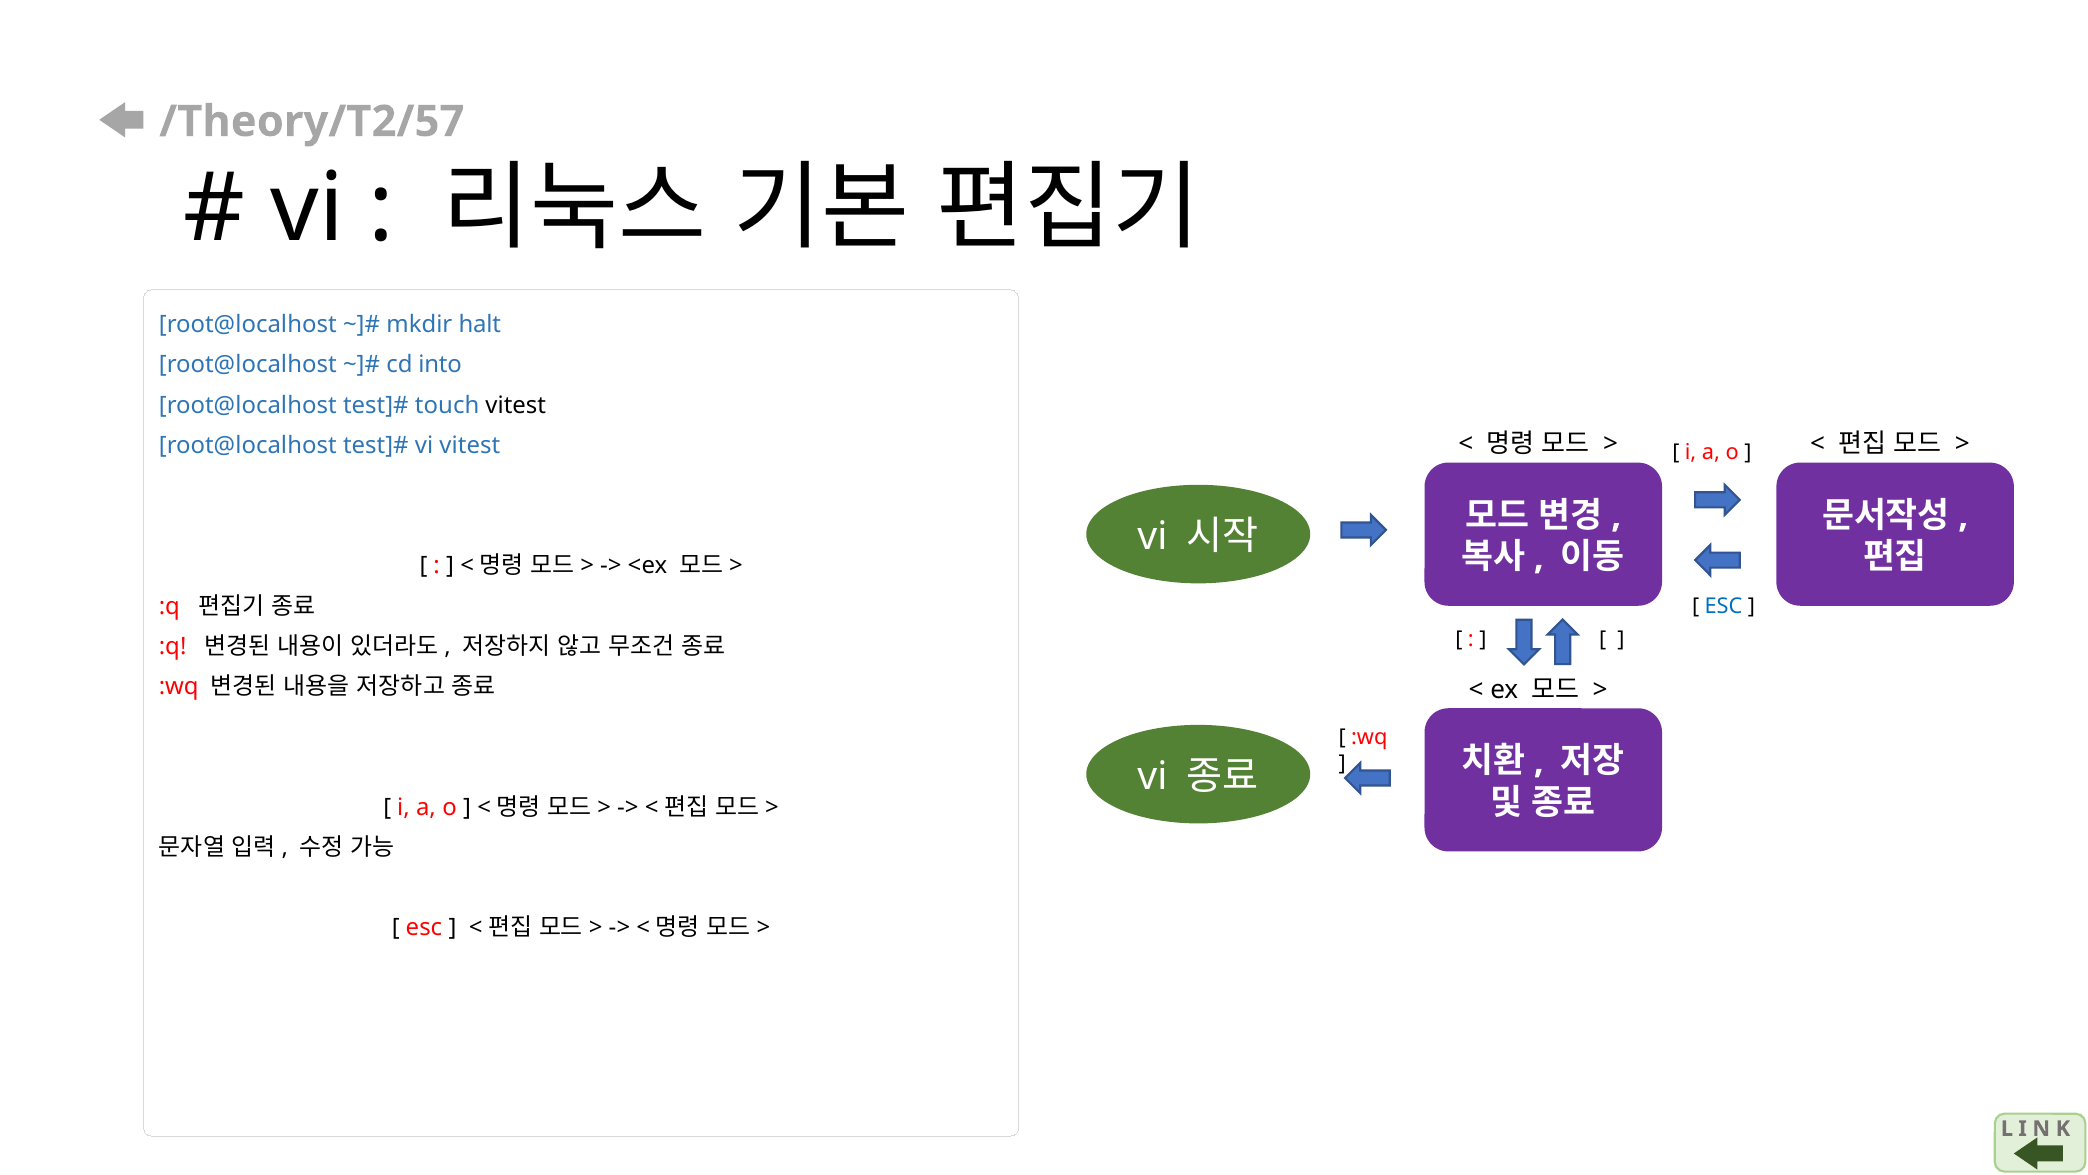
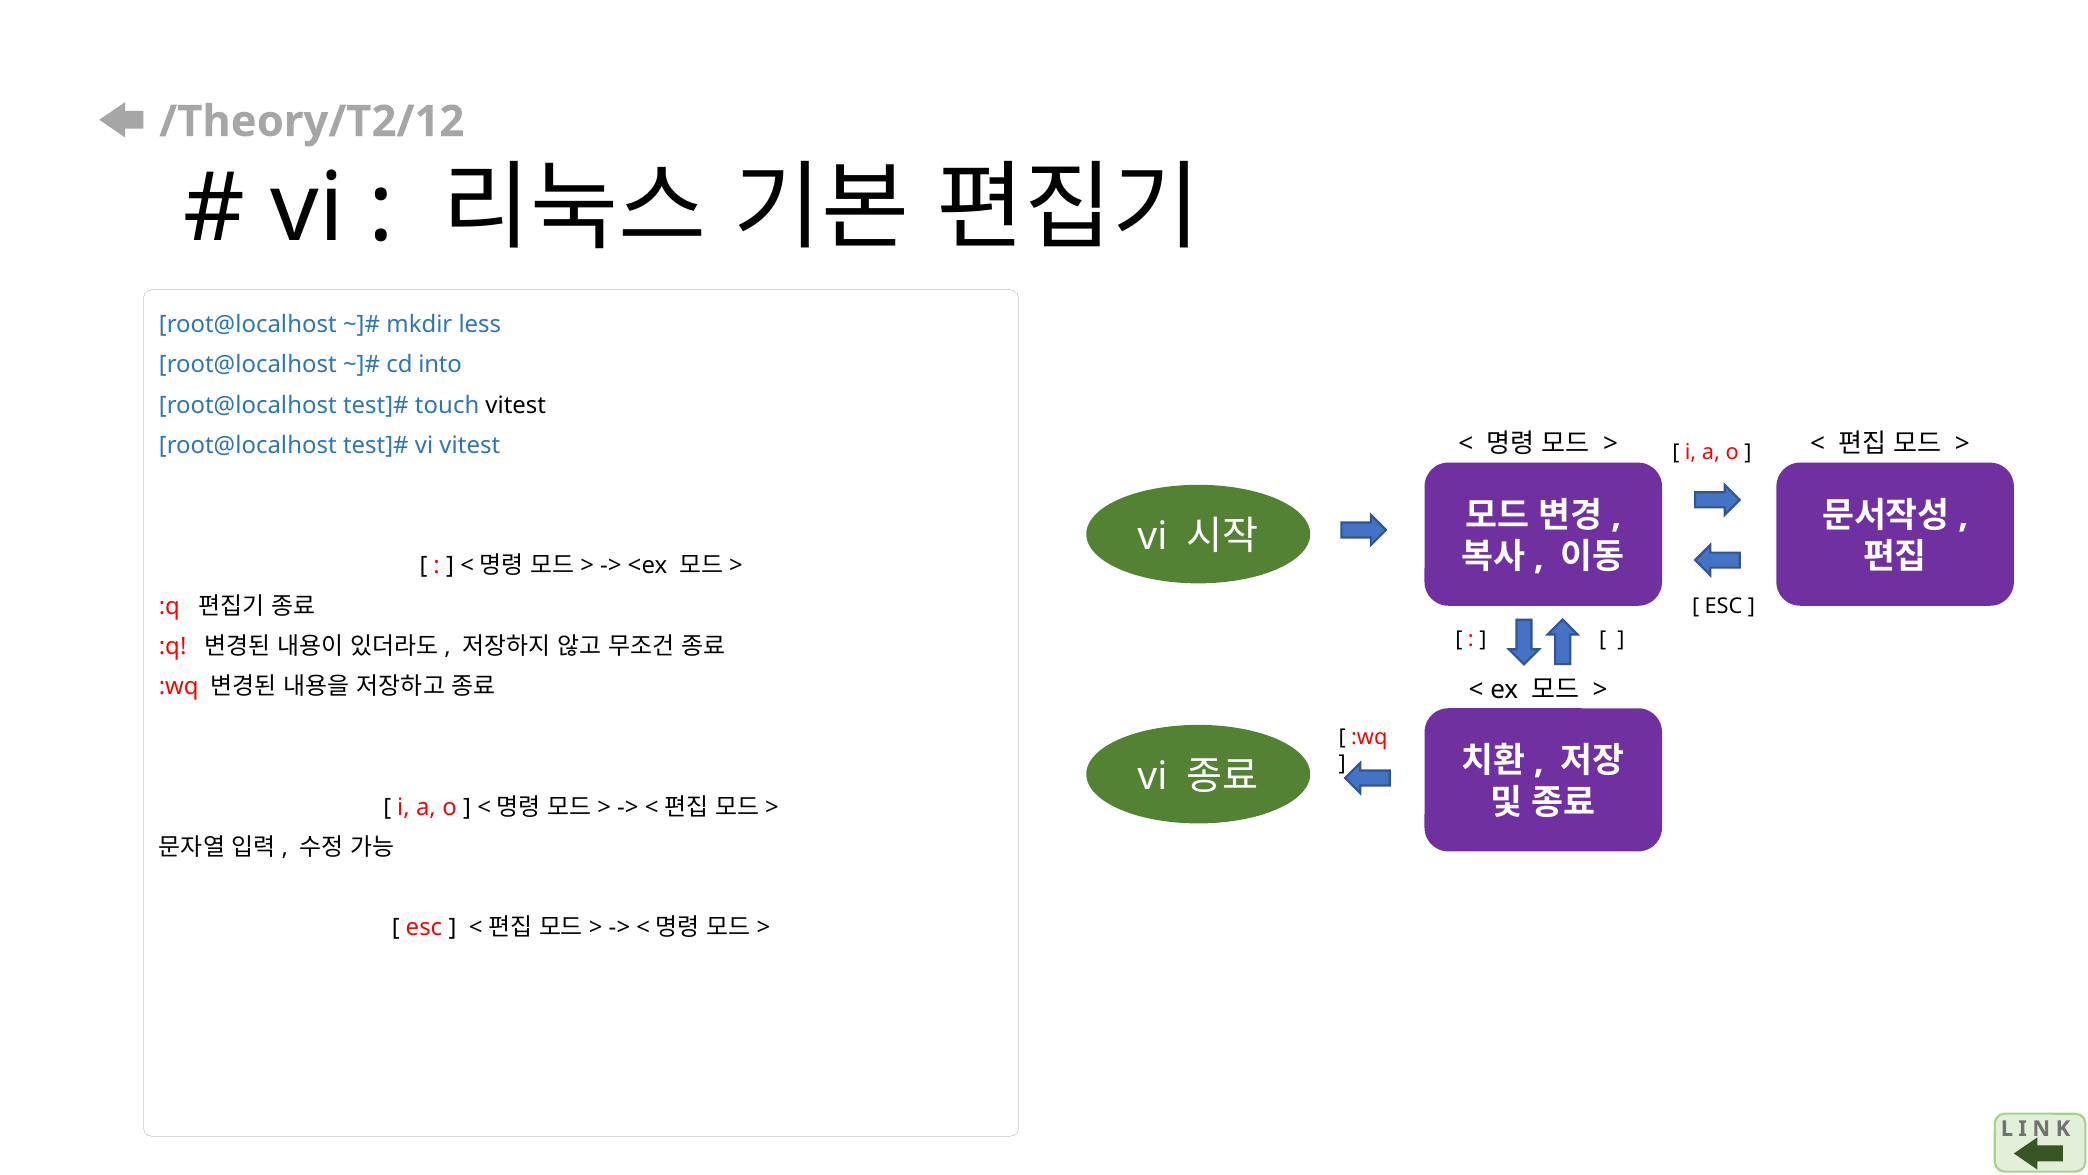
/Theory/T2/57: /Theory/T2/57 -> /Theory/T2/12
halt: halt -> less
ESC at (1723, 606) colour: blue -> black
